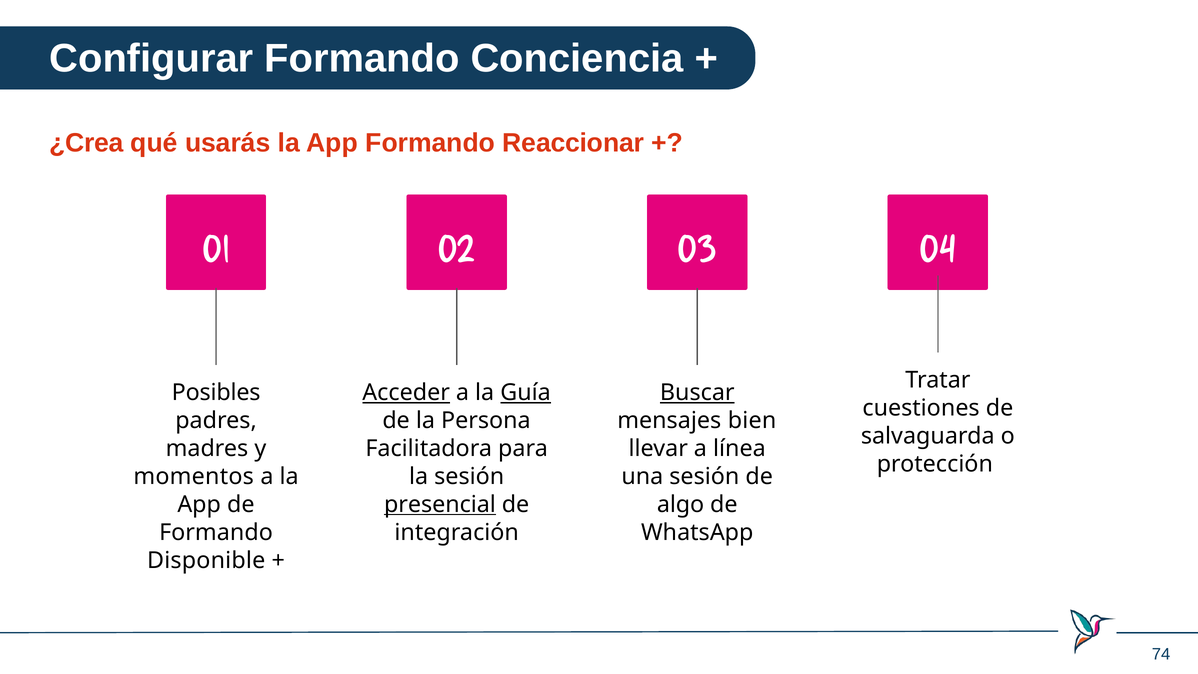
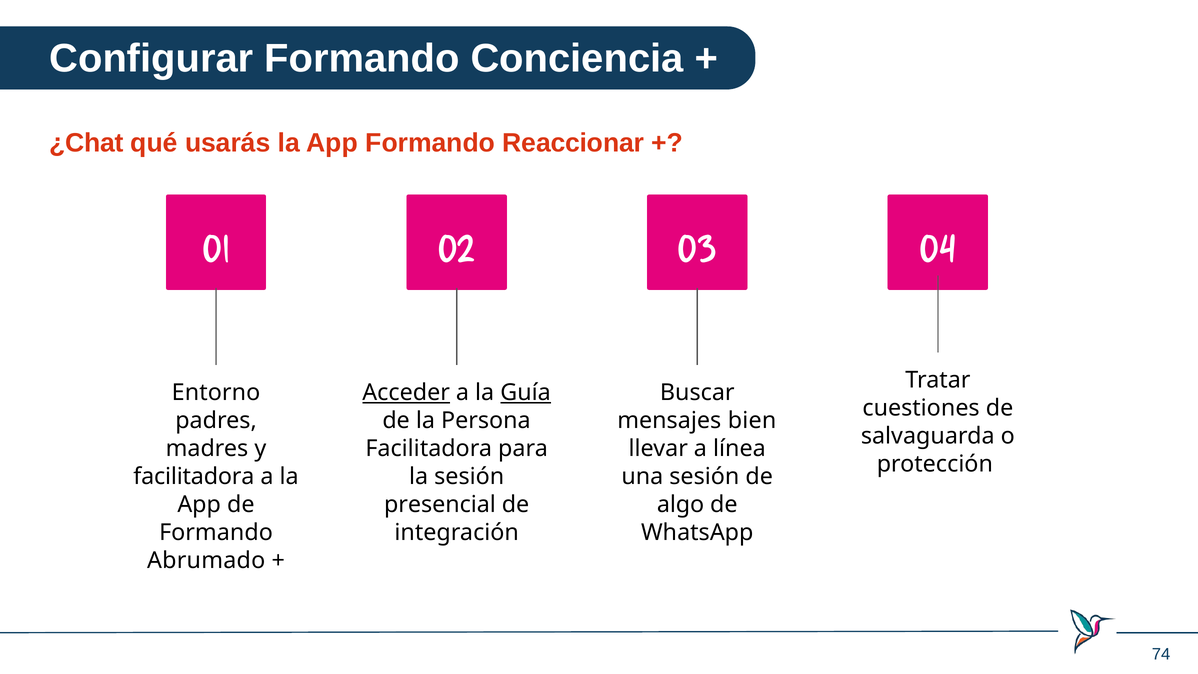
¿Crea: ¿Crea -> ¿Chat
Posibles: Posibles -> Entorno
Buscar underline: present -> none
momentos at (194, 476): momentos -> facilitadora
presencial underline: present -> none
Disponible: Disponible -> Abrumado
